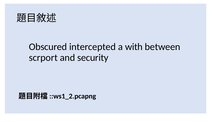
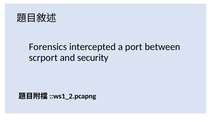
Obscured: Obscured -> Forensics
with: with -> port
